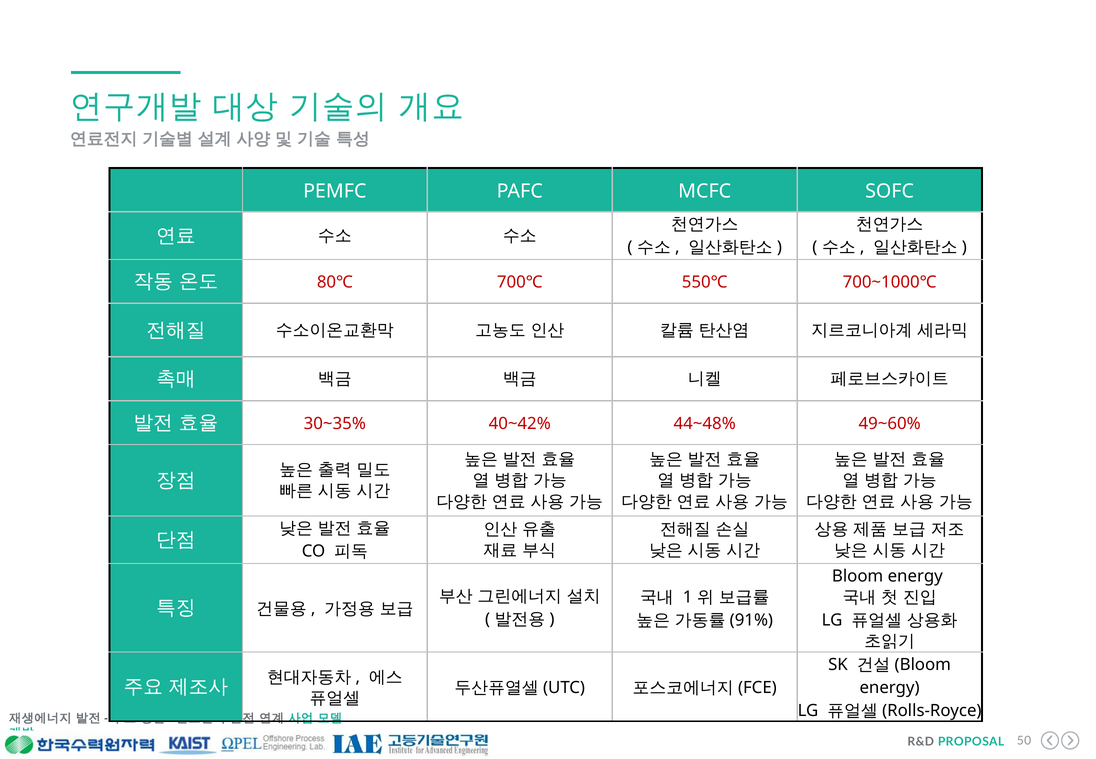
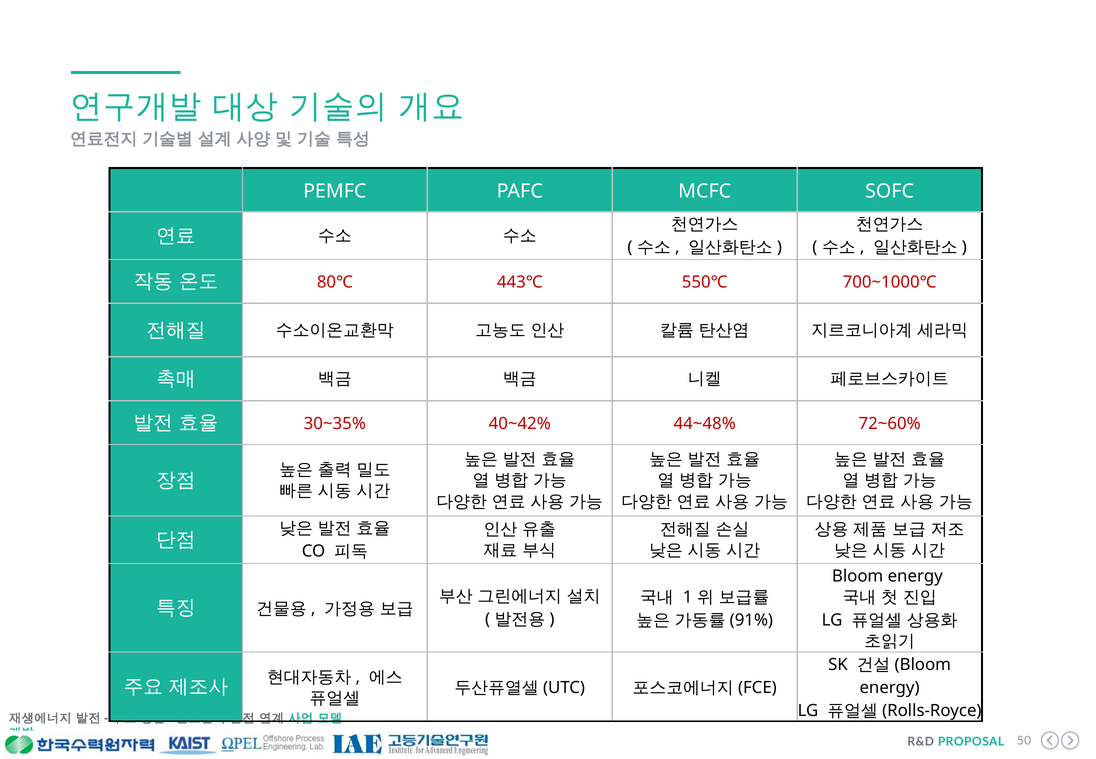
700℃: 700℃ -> 443℃
49~60%: 49~60% -> 72~60%
